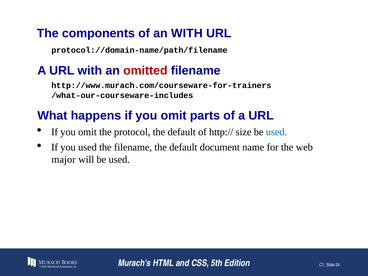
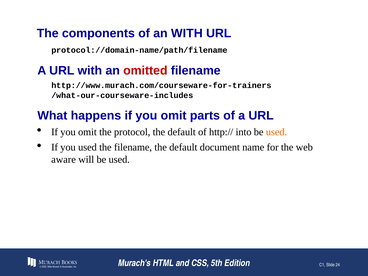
size: size -> into
used at (276, 132) colour: blue -> orange
major: major -> aware
